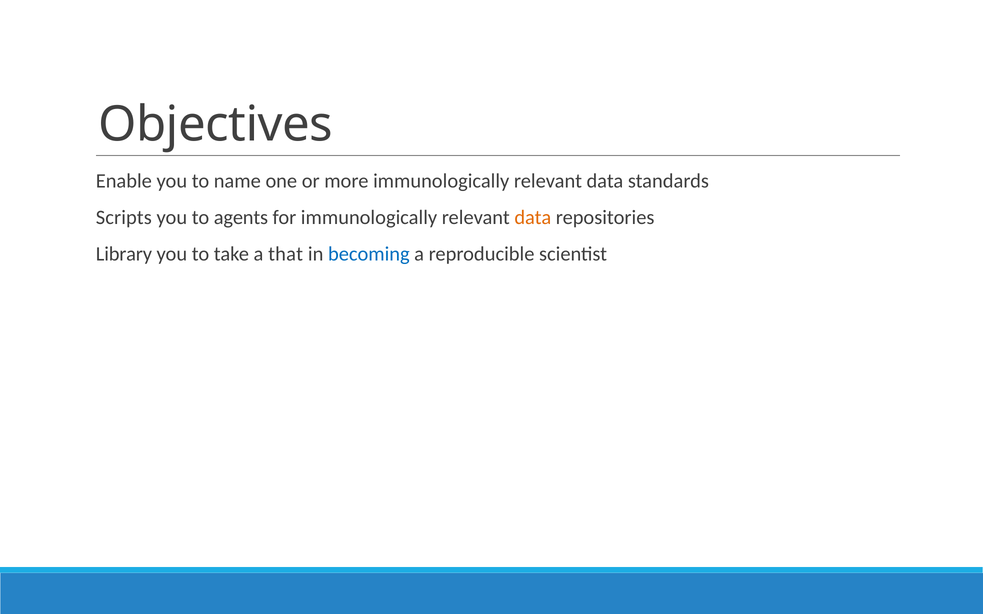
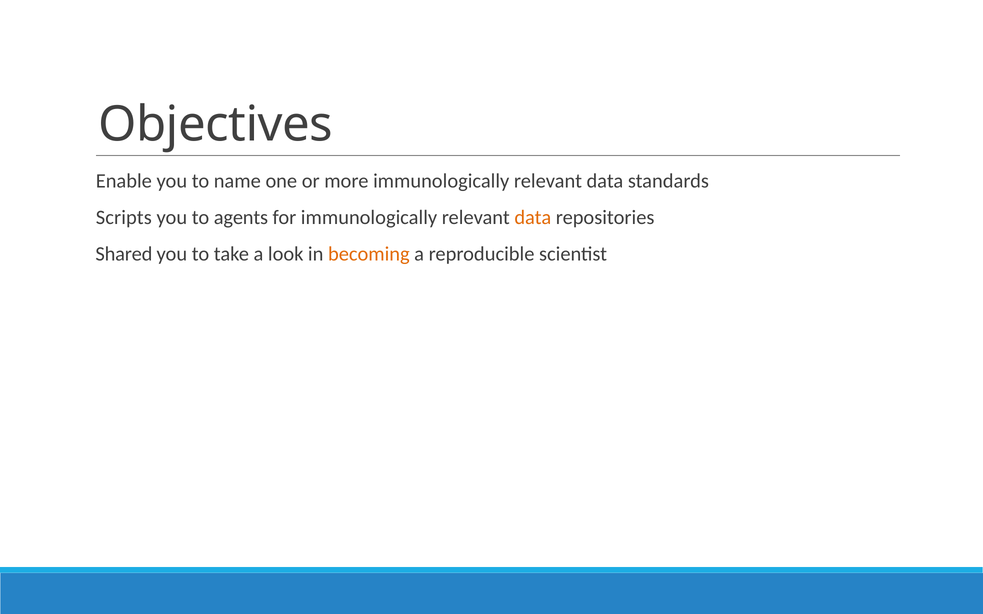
Library: Library -> Shared
that: that -> look
becoming colour: blue -> orange
